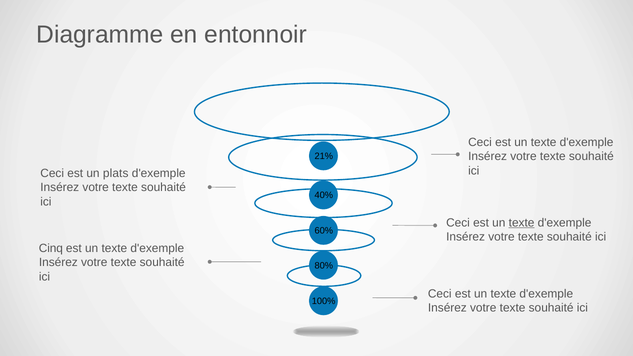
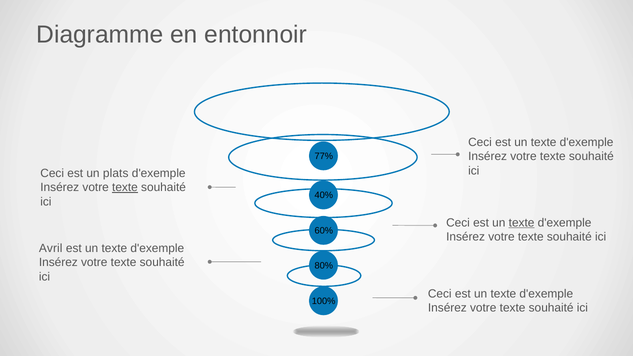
21%: 21% -> 77%
texte at (125, 187) underline: none -> present
Cinq: Cinq -> Avril
